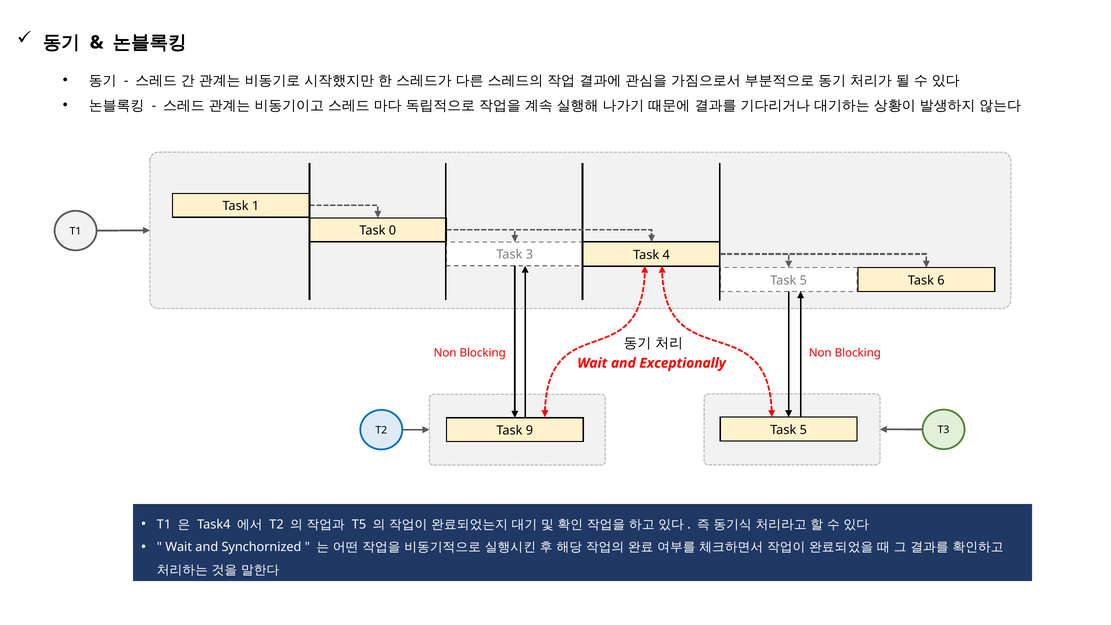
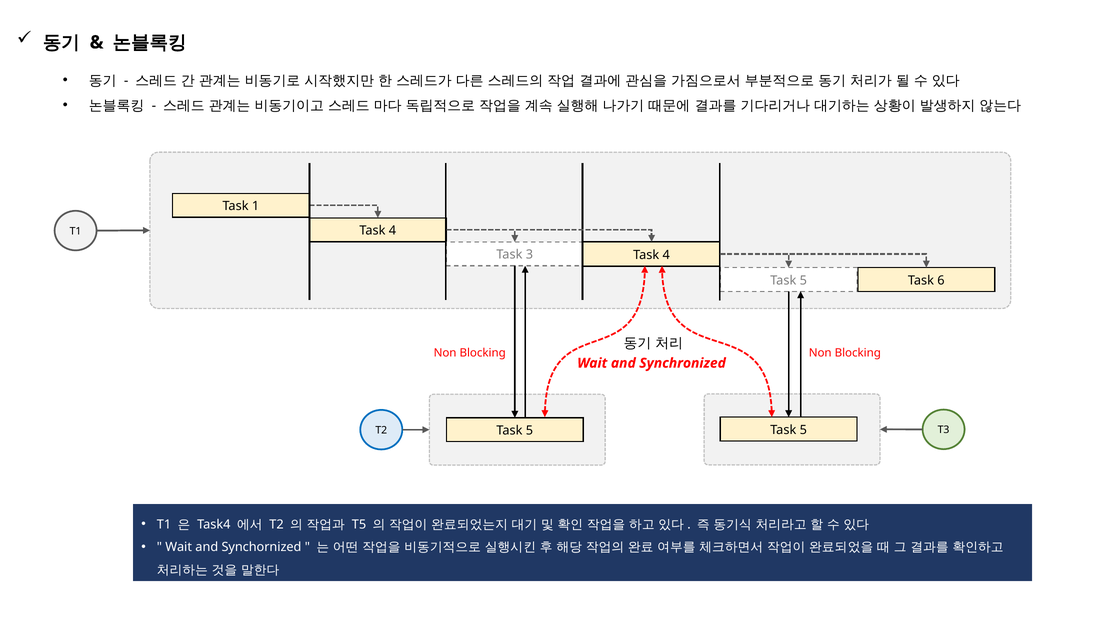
T1 Task 0: 0 -> 4
Exceptionally: Exceptionally -> Synchronized
9 at (529, 430): 9 -> 5
